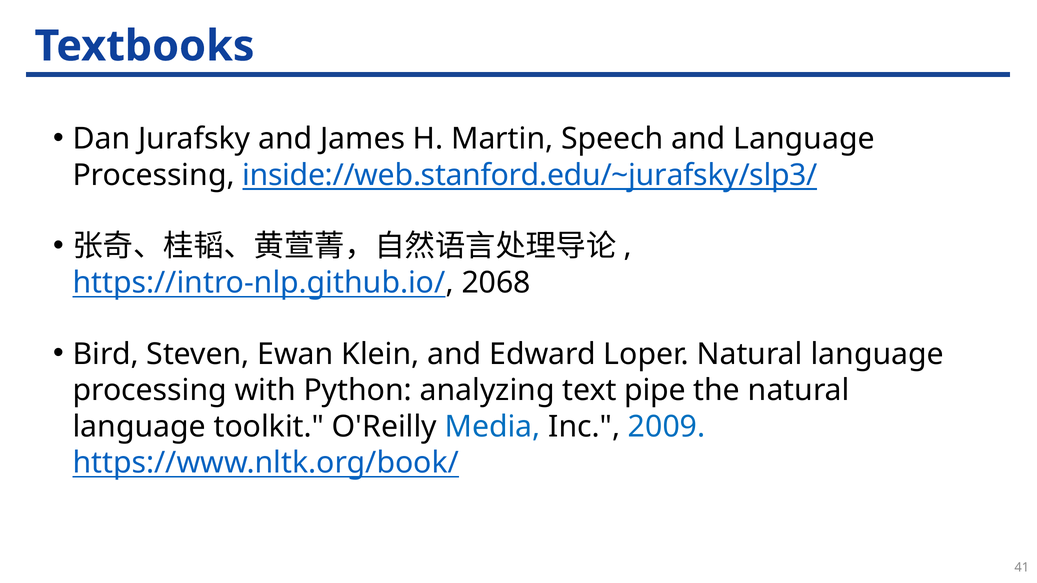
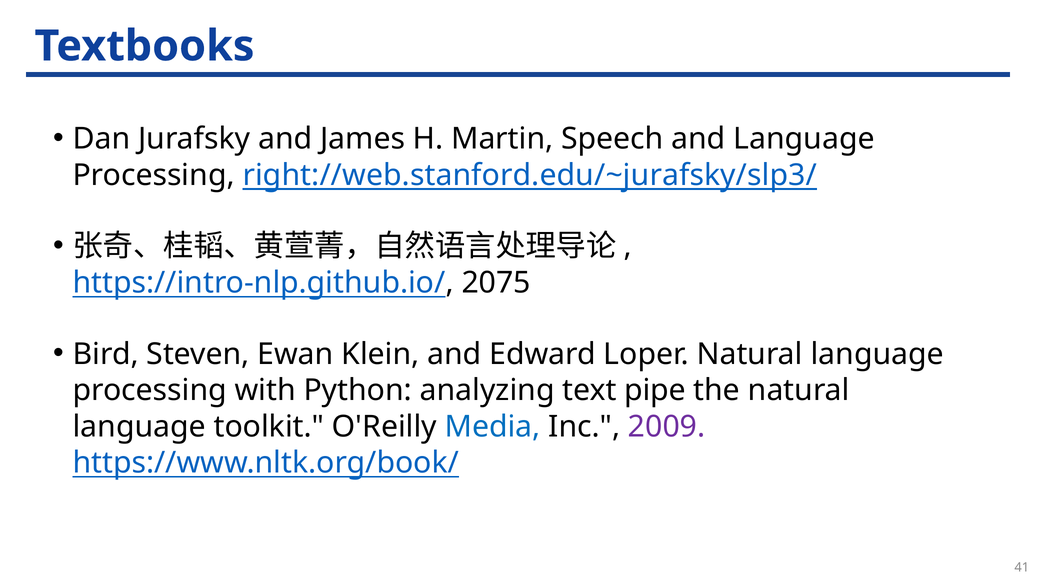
inside://web.stanford.edu/~jurafsky/slp3/: inside://web.stanford.edu/~jurafsky/slp3/ -> right://web.stanford.edu/~jurafsky/slp3/
2068: 2068 -> 2075
2009 colour: blue -> purple
